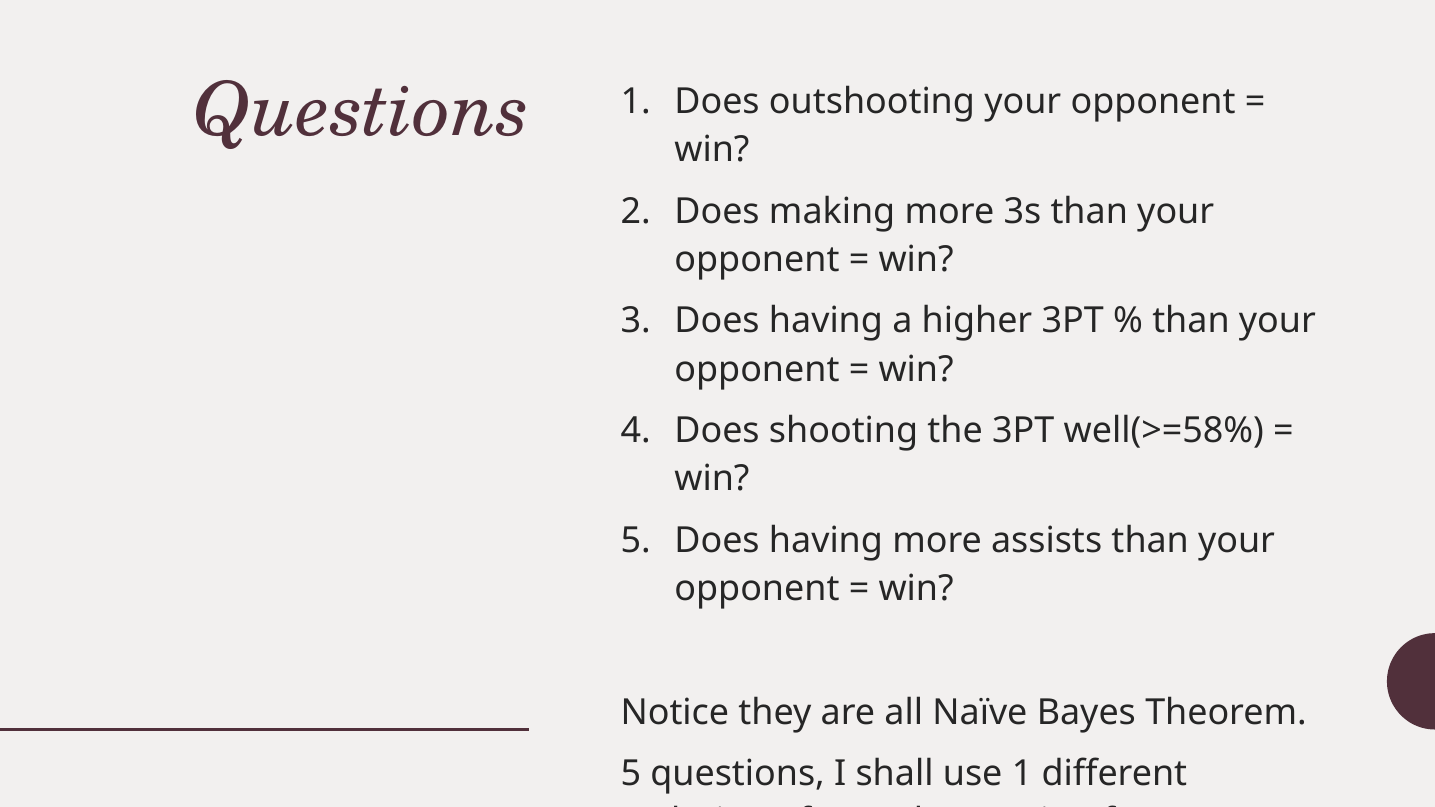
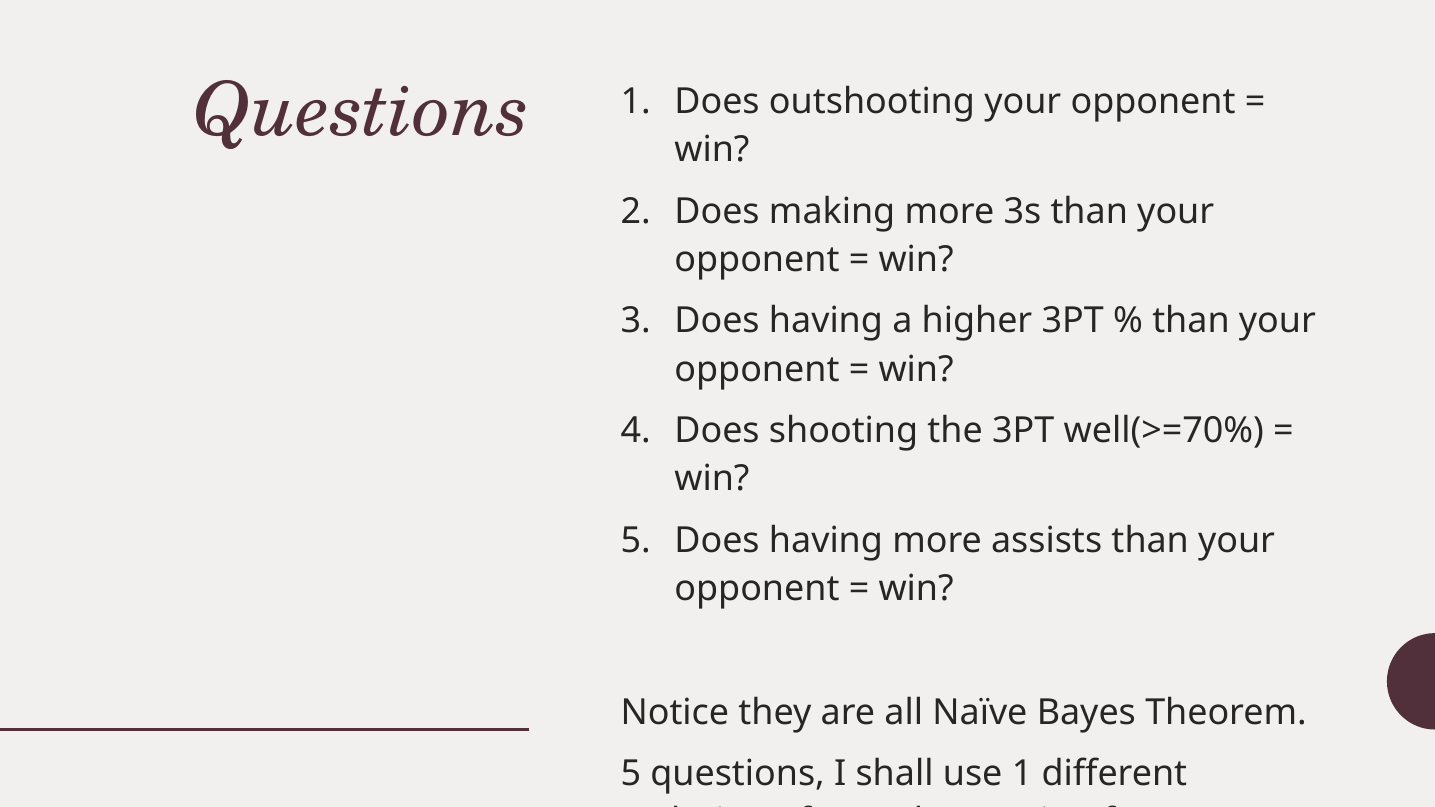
well(>=58%: well(>=58% -> well(>=70%
